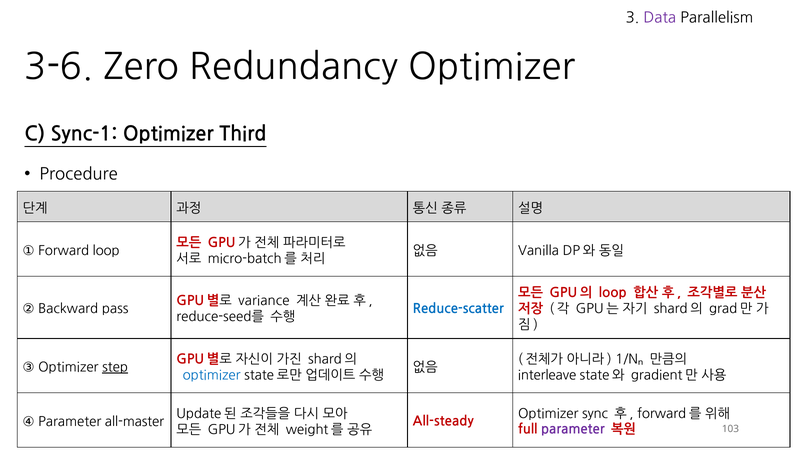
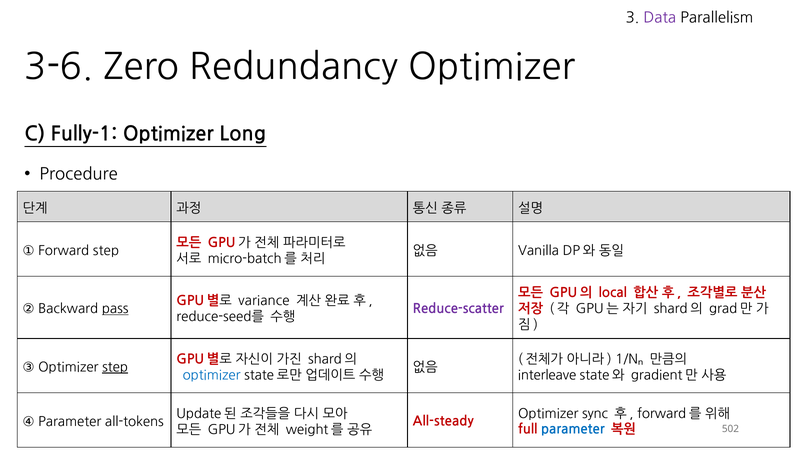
Sync-1: Sync-1 -> Fully-1
Third: Third -> Long
Forward loop: loop -> step
loop at (613, 293): loop -> local
Reduce-scatter colour: blue -> purple
pass underline: none -> present
all-master: all-master -> all-tokens
parameter at (573, 429) colour: purple -> blue
103: 103 -> 502
